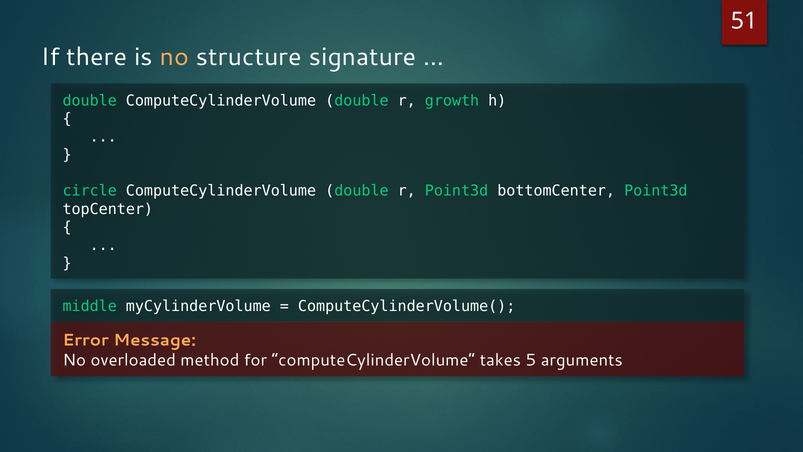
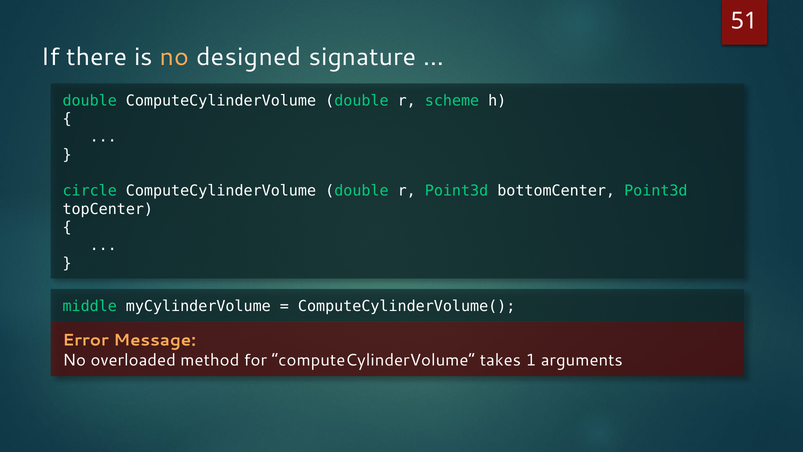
structure: structure -> designed
growth: growth -> scheme
5: 5 -> 1
